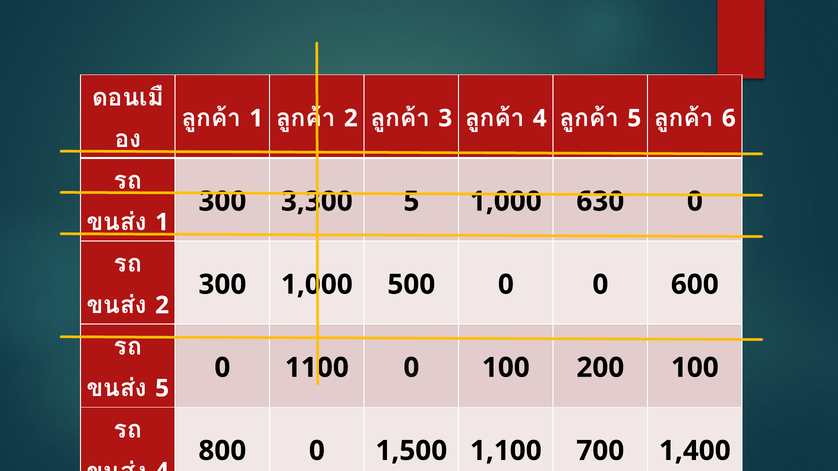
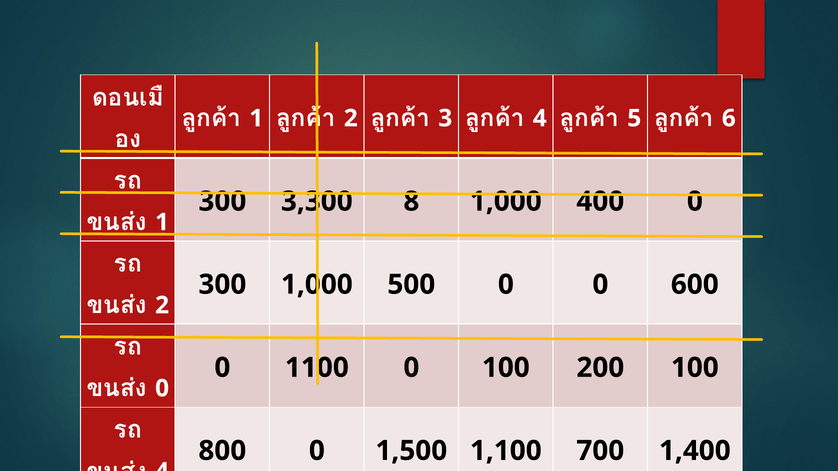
3,300 5: 5 -> 8
1,000 630: 630 -> 400
5 at (162, 389): 5 -> 0
